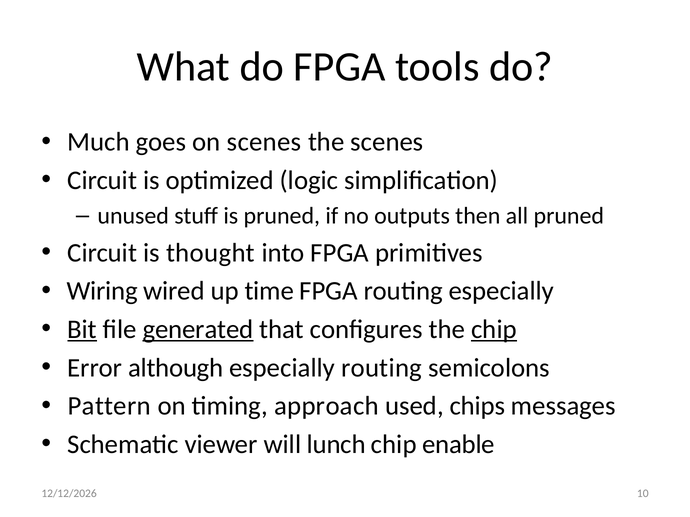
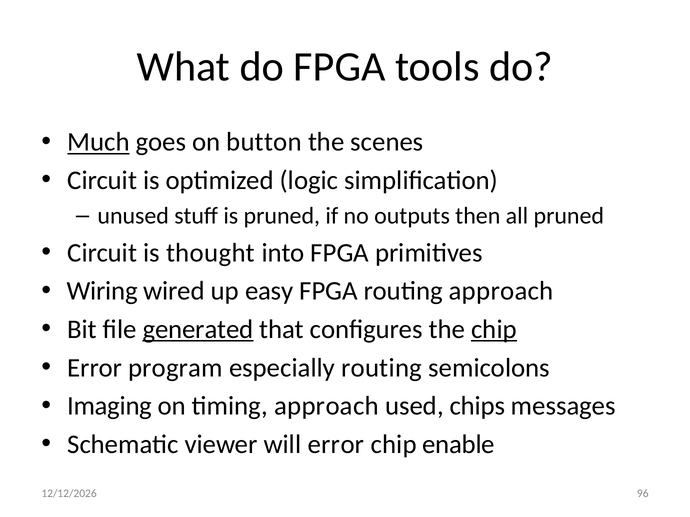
Much underline: none -> present
on scenes: scenes -> button
time: time -> easy
routing especially: especially -> approach
Bit underline: present -> none
although: although -> program
Pattern: Pattern -> Imaging
will lunch: lunch -> error
10: 10 -> 96
